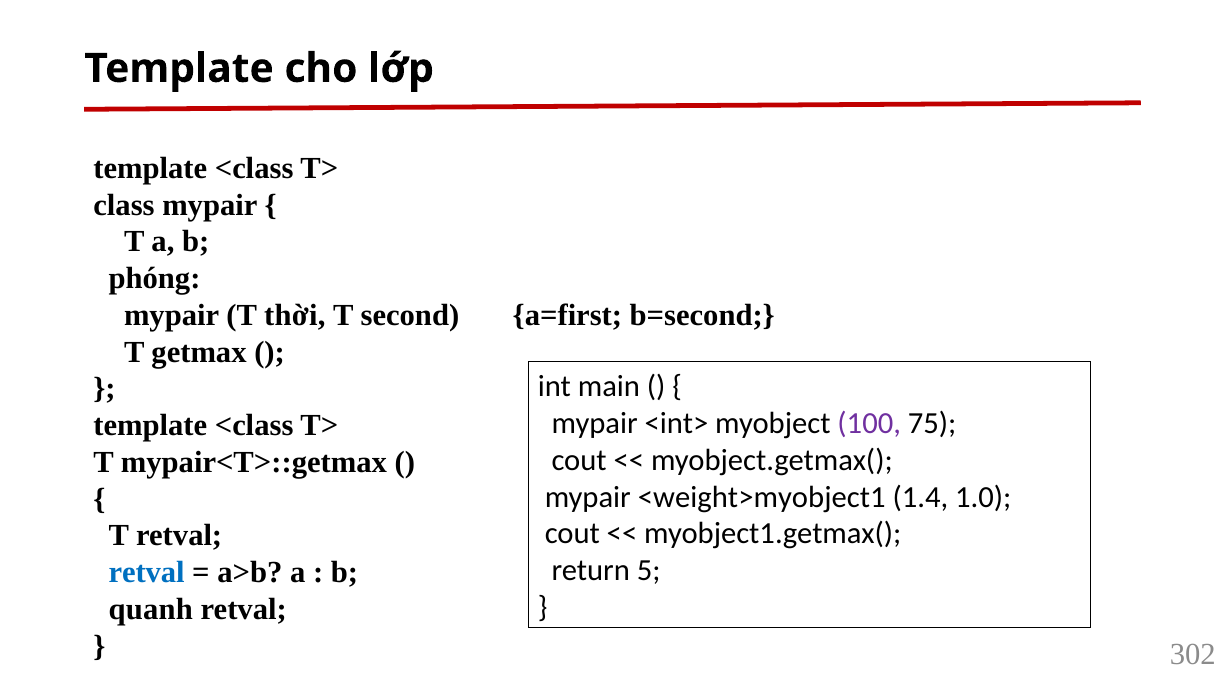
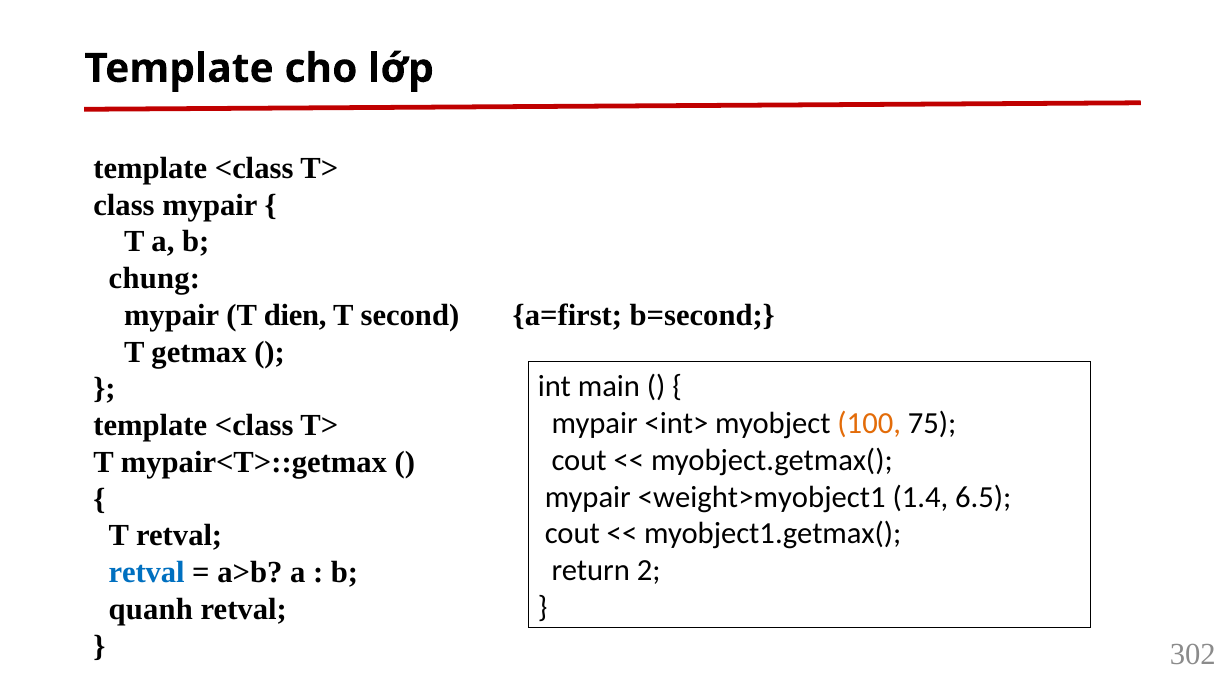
phóng: phóng -> chung
thời: thời -> dien
100 colour: purple -> orange
1.0: 1.0 -> 6.5
5: 5 -> 2
